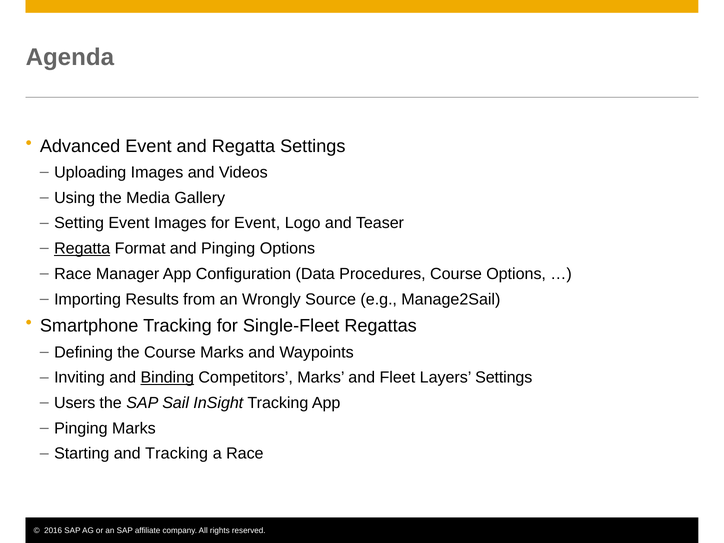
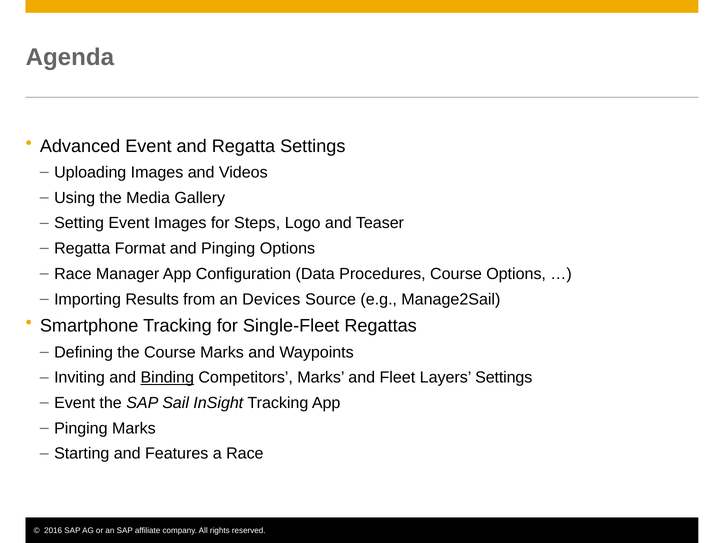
for Event: Event -> Steps
Regatta at (82, 249) underline: present -> none
Wrongly: Wrongly -> Devices
Users at (75, 403): Users -> Event
and Tracking: Tracking -> Features
